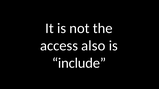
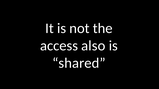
include: include -> shared
